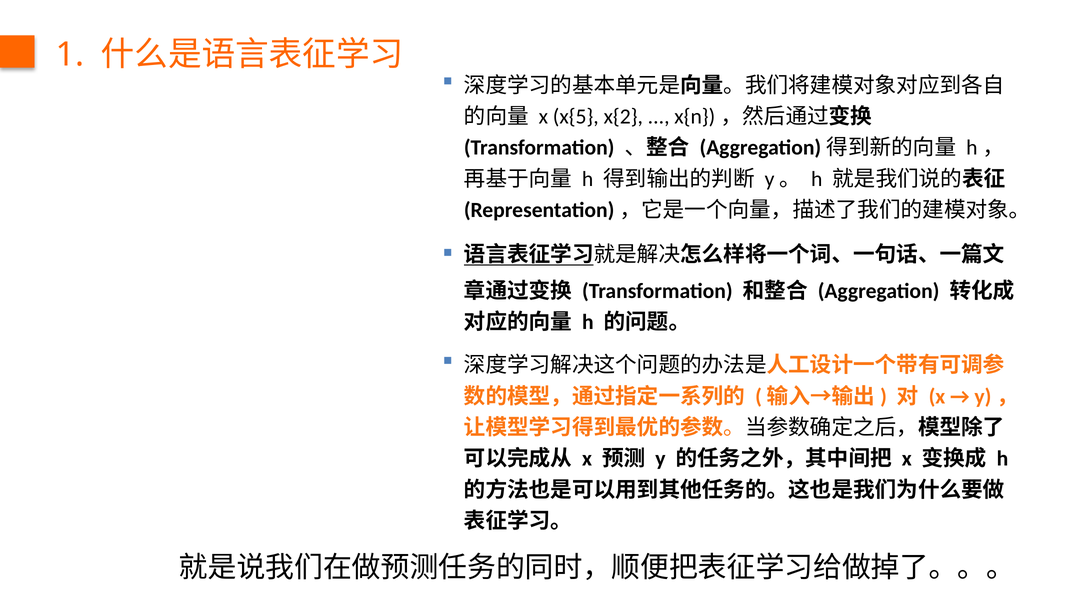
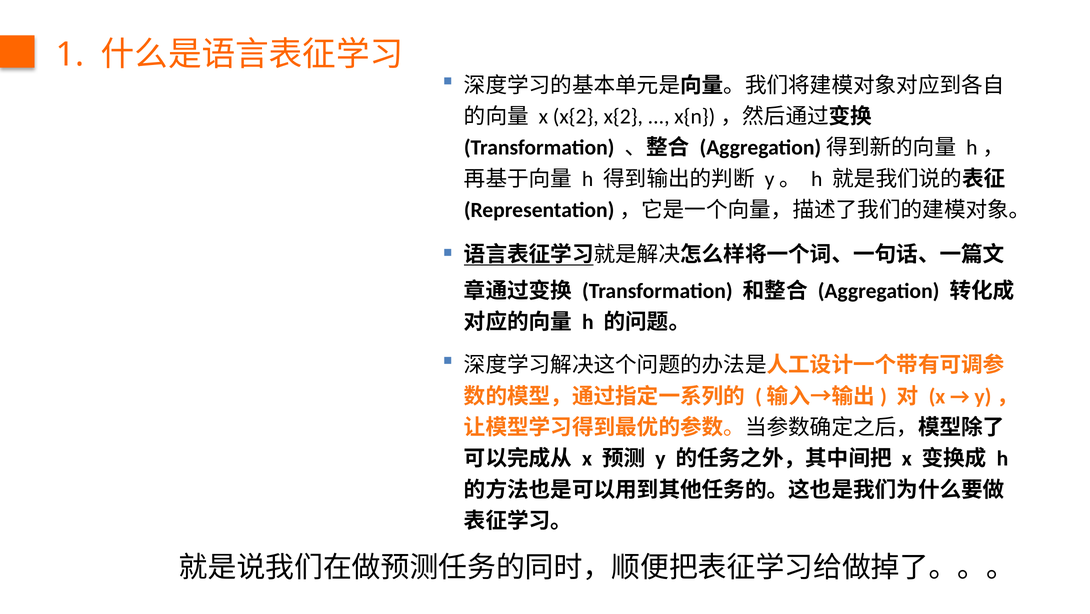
x x{5: x{5 -> x{2
